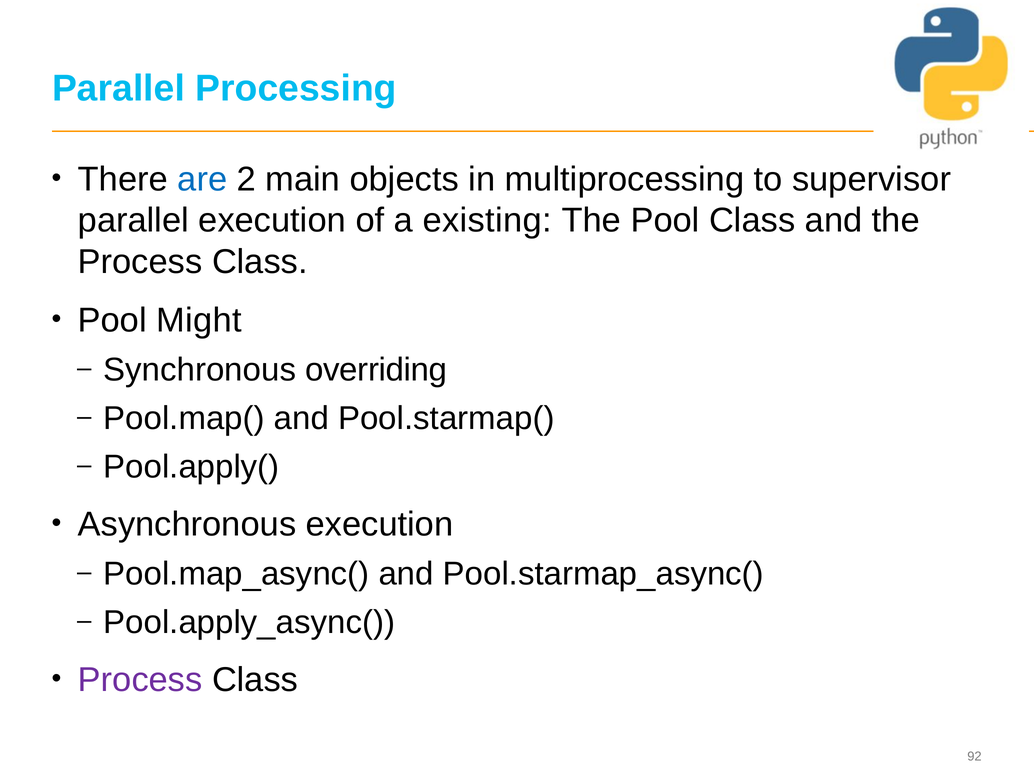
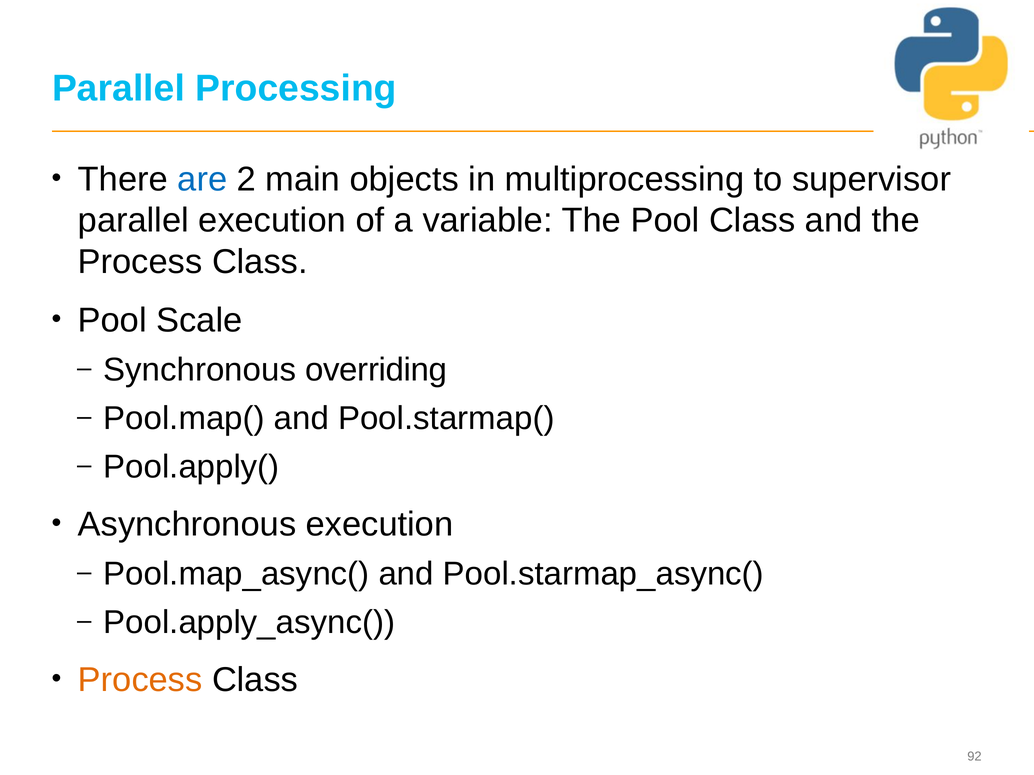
existing: existing -> variable
Might: Might -> Scale
Process at (140, 681) colour: purple -> orange
